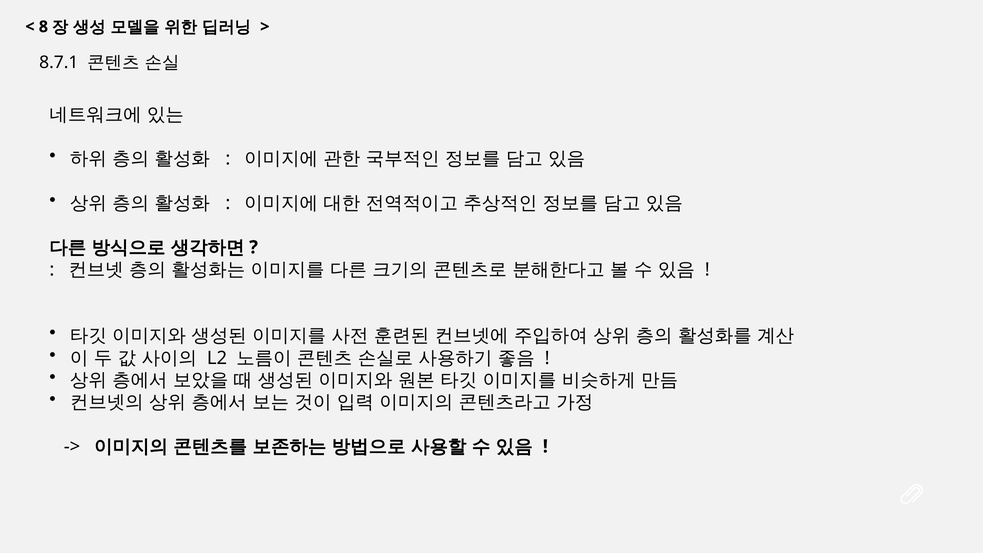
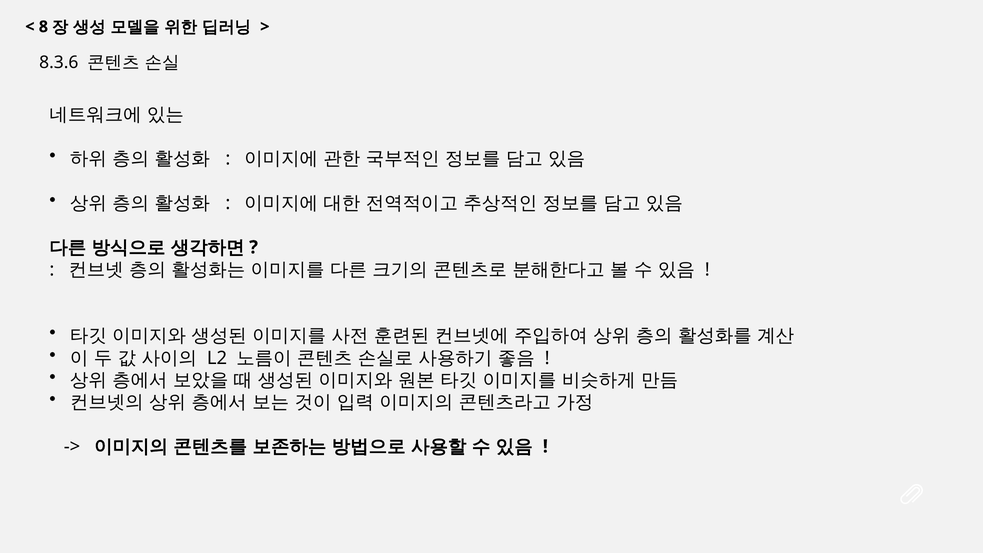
8.7.1: 8.7.1 -> 8.3.6
